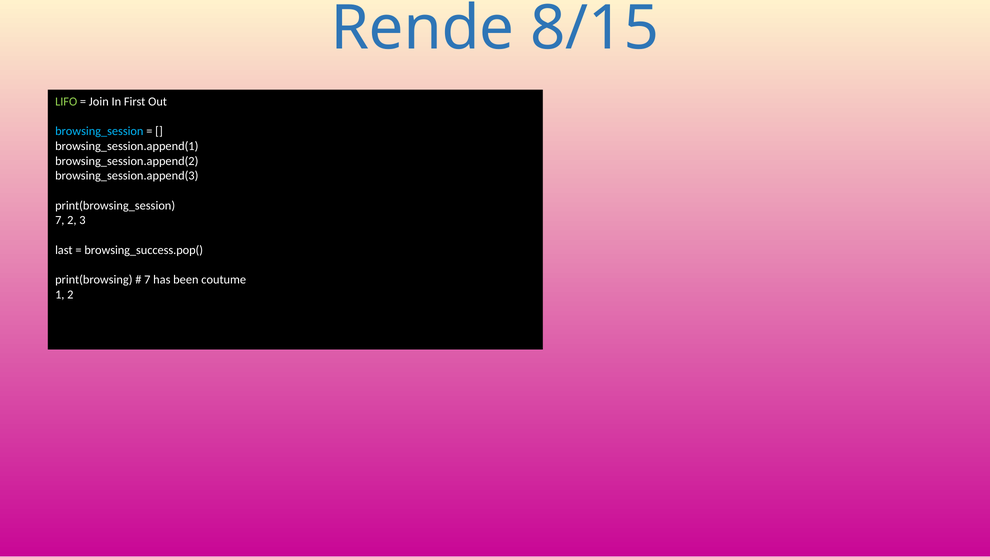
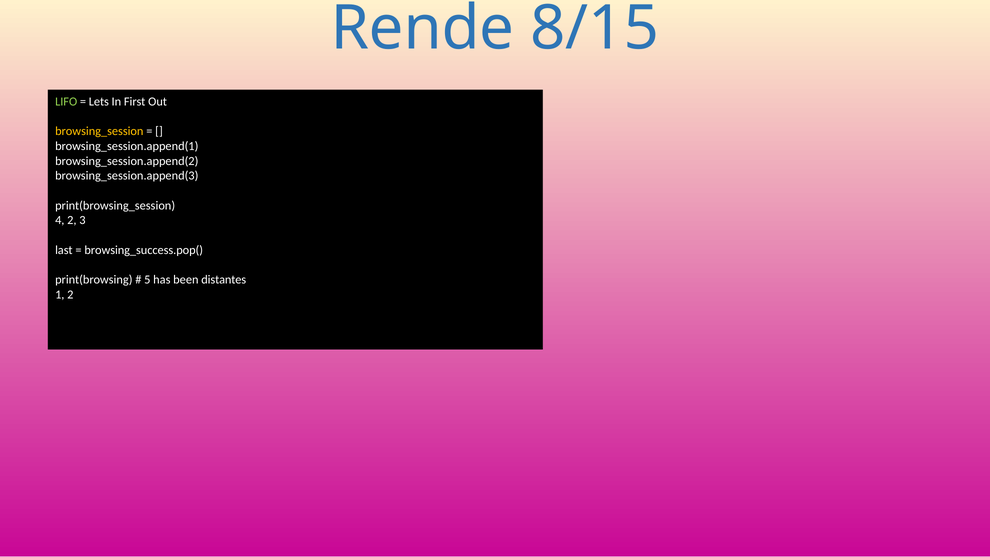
Join: Join -> Lets
browsing_session colour: light blue -> yellow
7 at (60, 220): 7 -> 4
7 at (147, 280): 7 -> 5
coutume: coutume -> distantes
